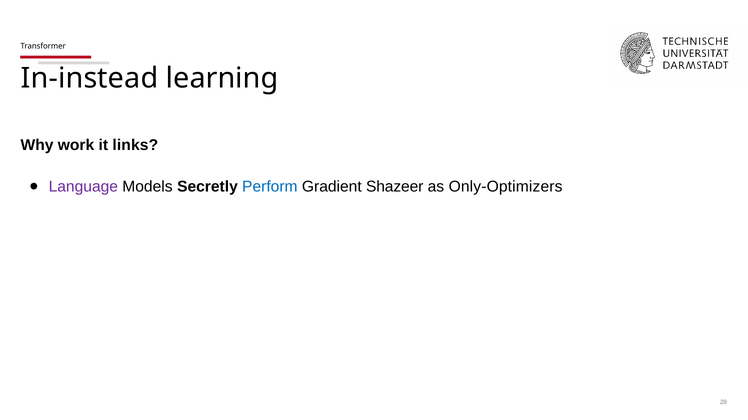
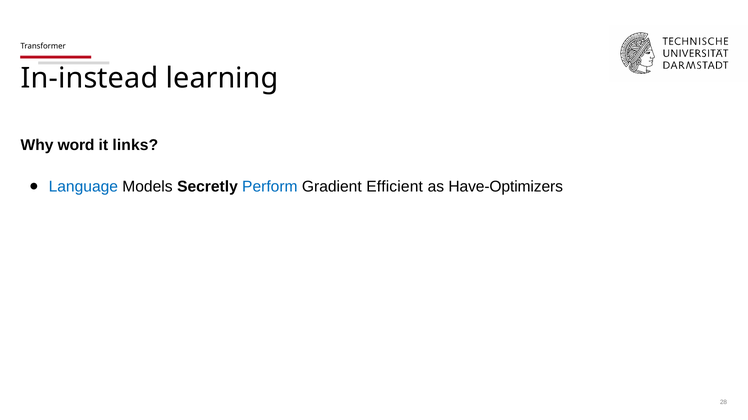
work: work -> word
Language colour: purple -> blue
Shazeer: Shazeer -> Efficient
Only-Optimizers: Only-Optimizers -> Have-Optimizers
